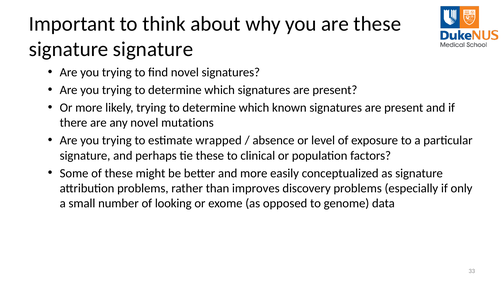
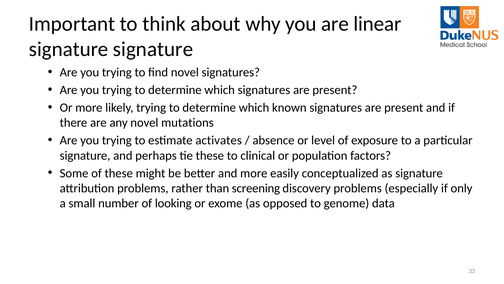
are these: these -> linear
wrapped: wrapped -> activates
improves: improves -> screening
